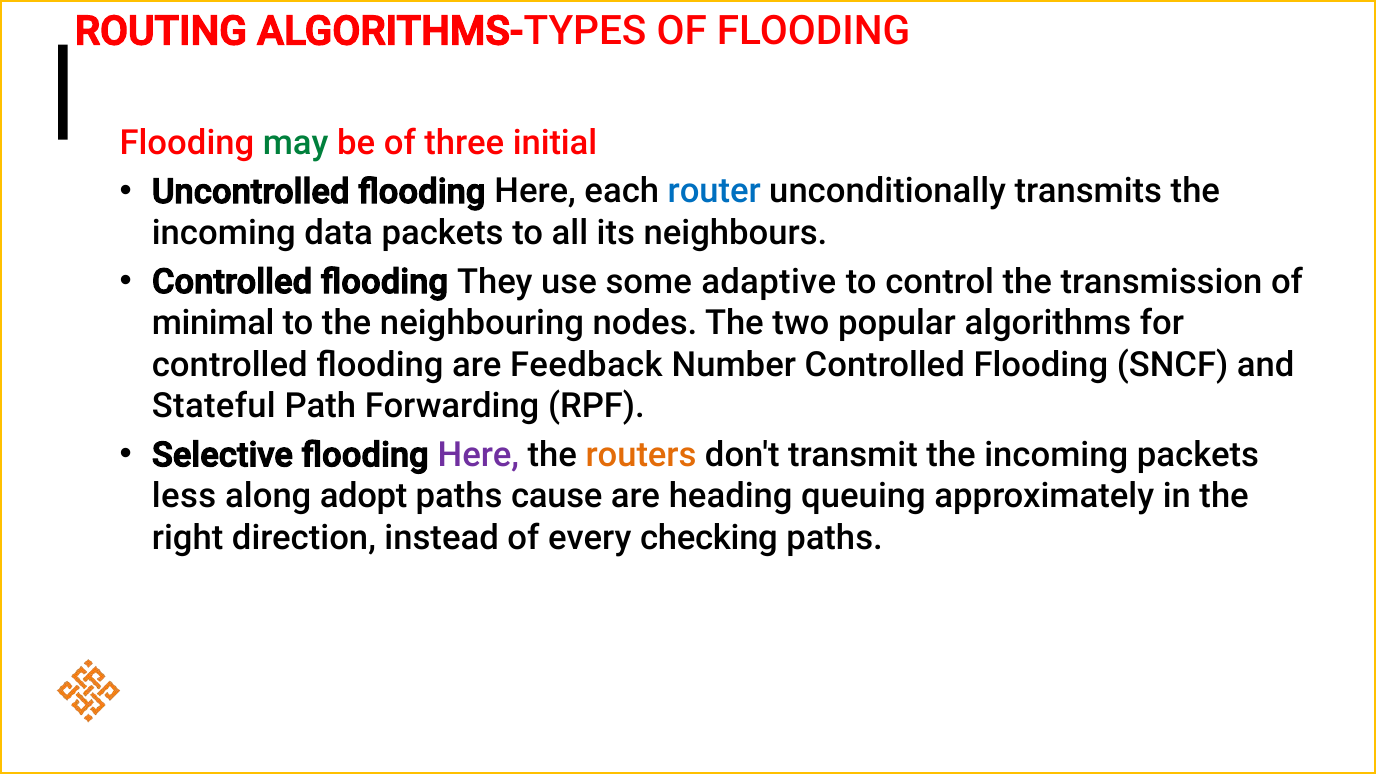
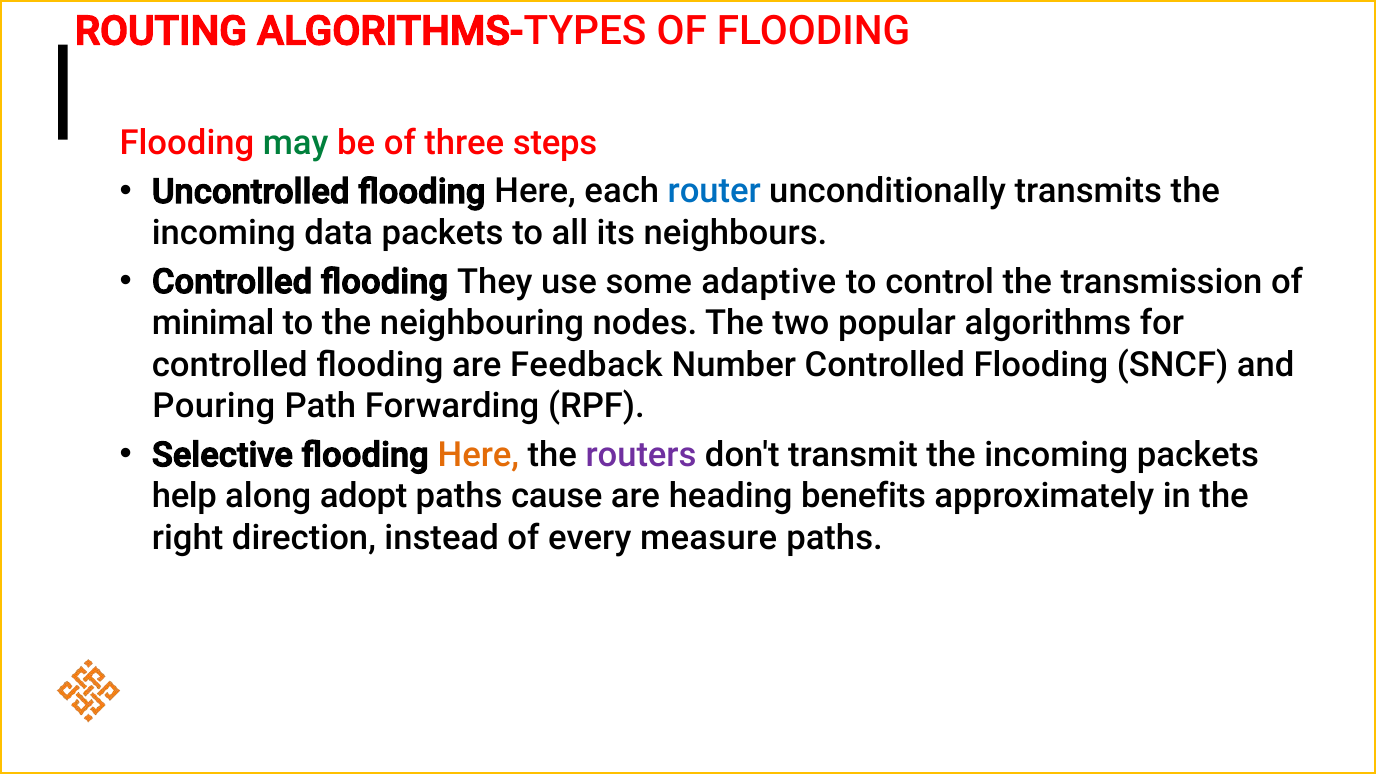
initial: initial -> steps
Stateful: Stateful -> Pouring
Here at (478, 455) colour: purple -> orange
routers colour: orange -> purple
less: less -> help
queuing: queuing -> benefits
checking: checking -> measure
